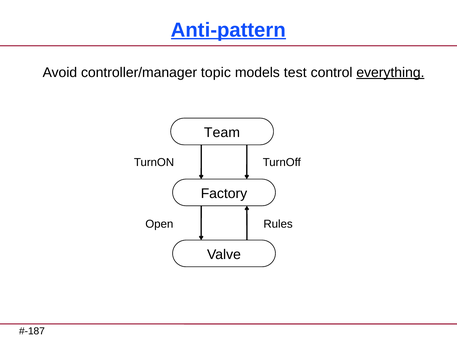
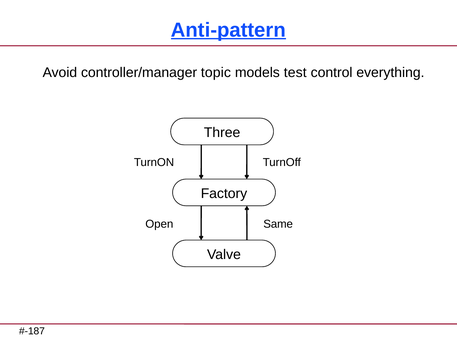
everything underline: present -> none
Team: Team -> Three
Rules: Rules -> Same
